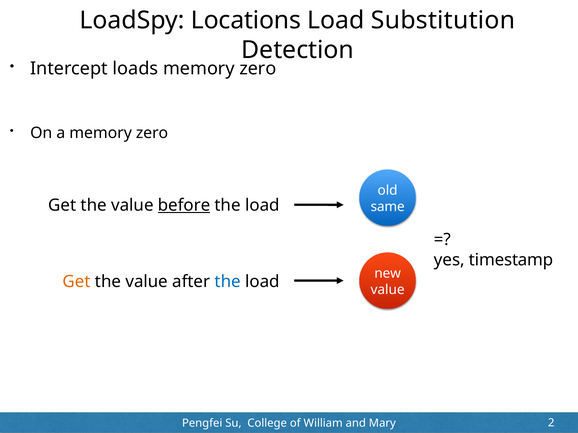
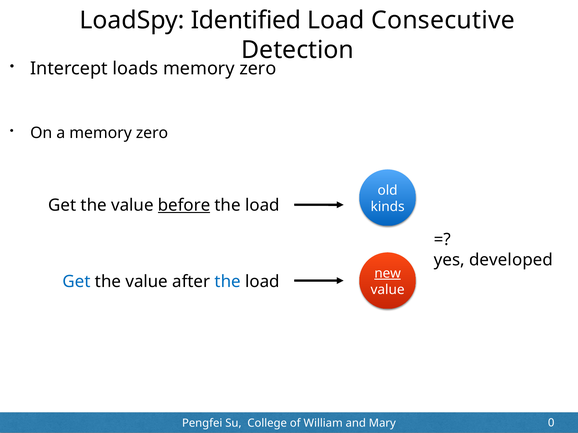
Locations: Locations -> Identified
Substitution: Substitution -> Consecutive
same: same -> kinds
timestamp: timestamp -> developed
new underline: none -> present
Get at (77, 282) colour: orange -> blue
2: 2 -> 0
